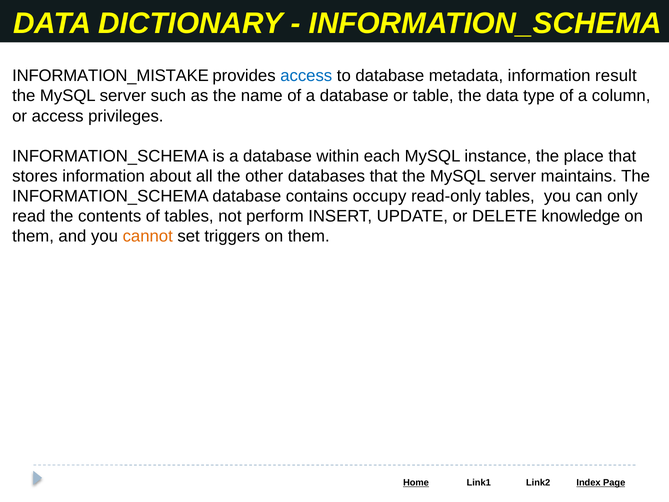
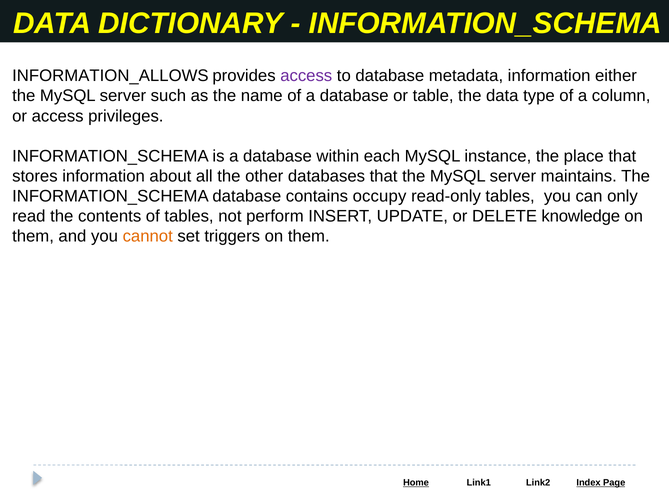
INFORMATION_MISTAKE: INFORMATION_MISTAKE -> INFORMATION_ALLOWS
access at (306, 76) colour: blue -> purple
result: result -> either
